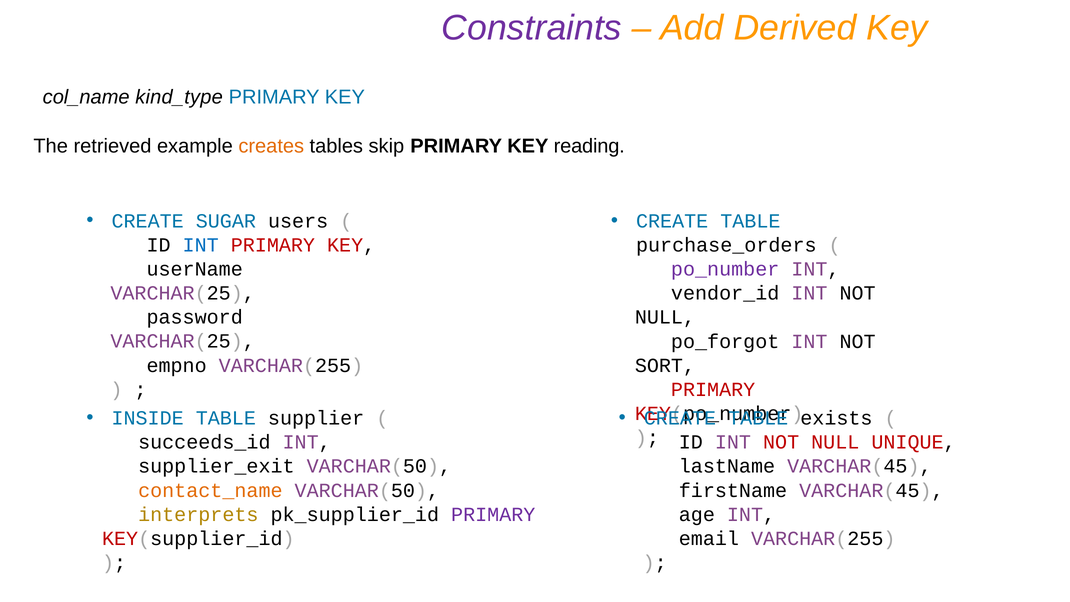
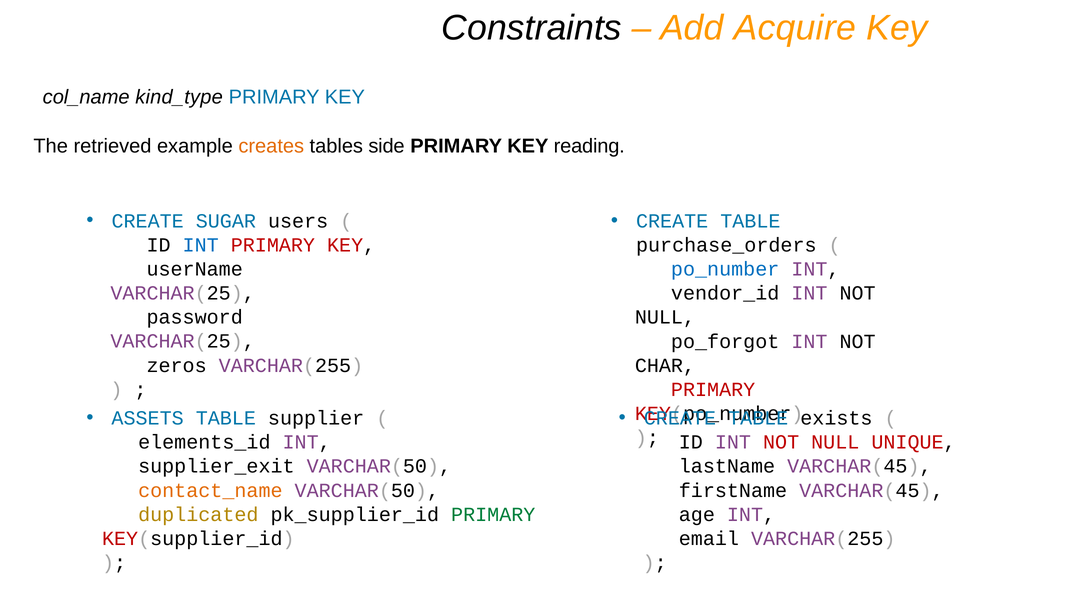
Constraints colour: purple -> black
Derived: Derived -> Acquire
skip: skip -> side
po_number colour: purple -> blue
empno: empno -> zeros
SORT: SORT -> CHAR
INSIDE: INSIDE -> ASSETS
succeeds_id: succeeds_id -> elements_id
interprets: interprets -> duplicated
PRIMARY at (493, 514) colour: purple -> green
